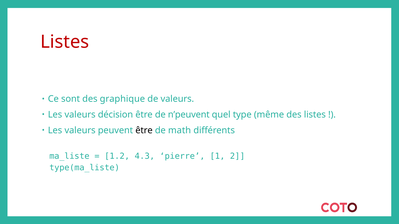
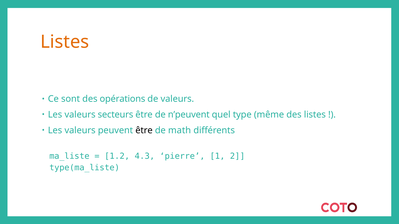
Listes at (65, 42) colour: red -> orange
graphique: graphique -> opérations
décision: décision -> secteurs
